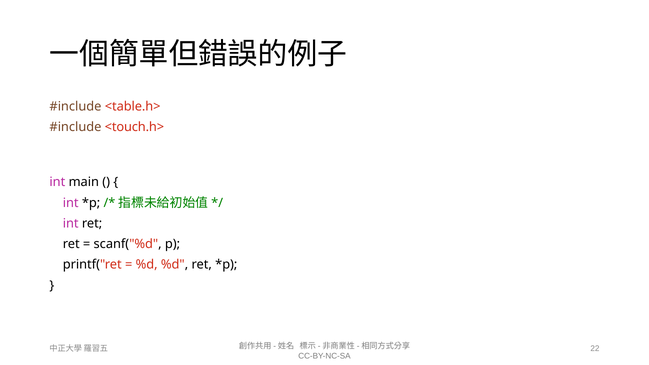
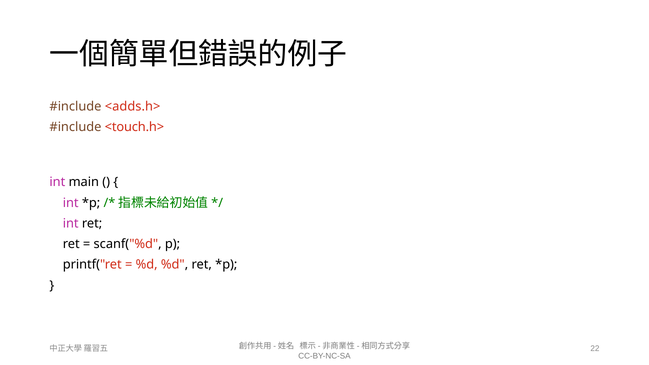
<table.h>: <table.h> -> <adds.h>
